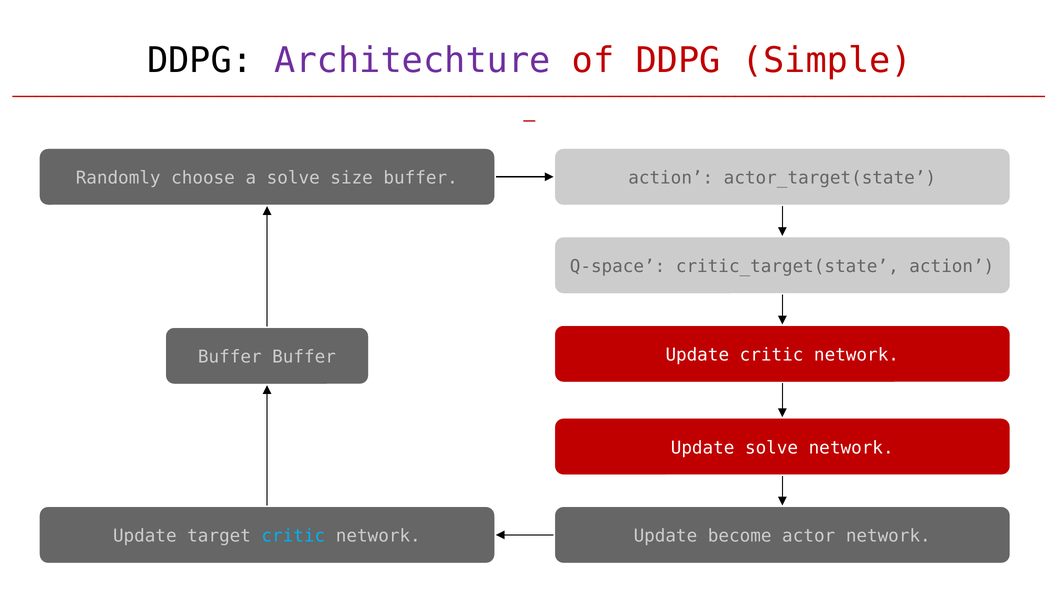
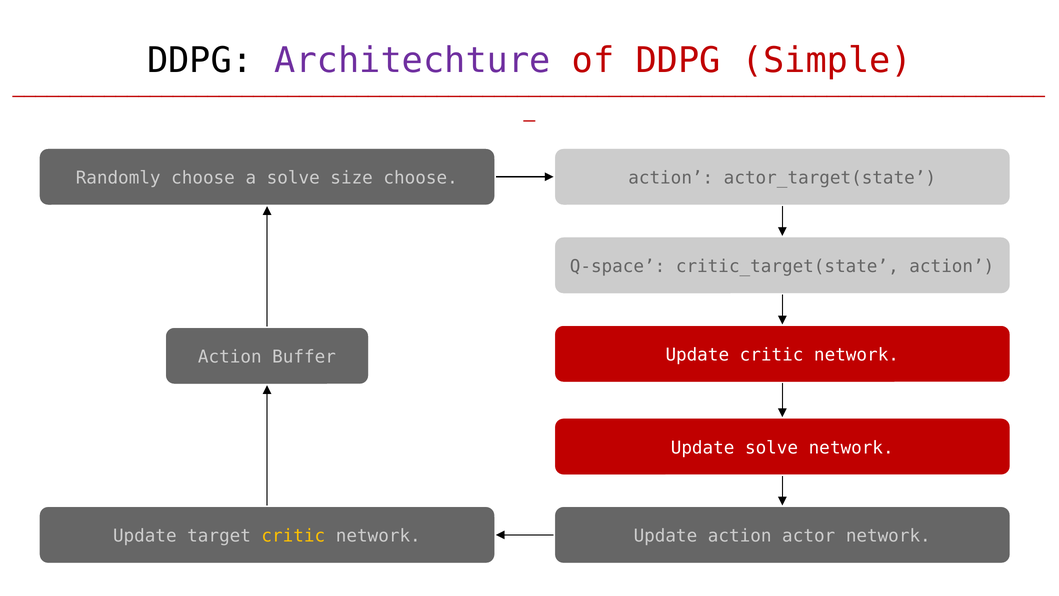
size buffer: buffer -> choose
Buffer at (230, 357): Buffer -> Action
critic at (293, 536) colour: light blue -> yellow
Update become: become -> action
